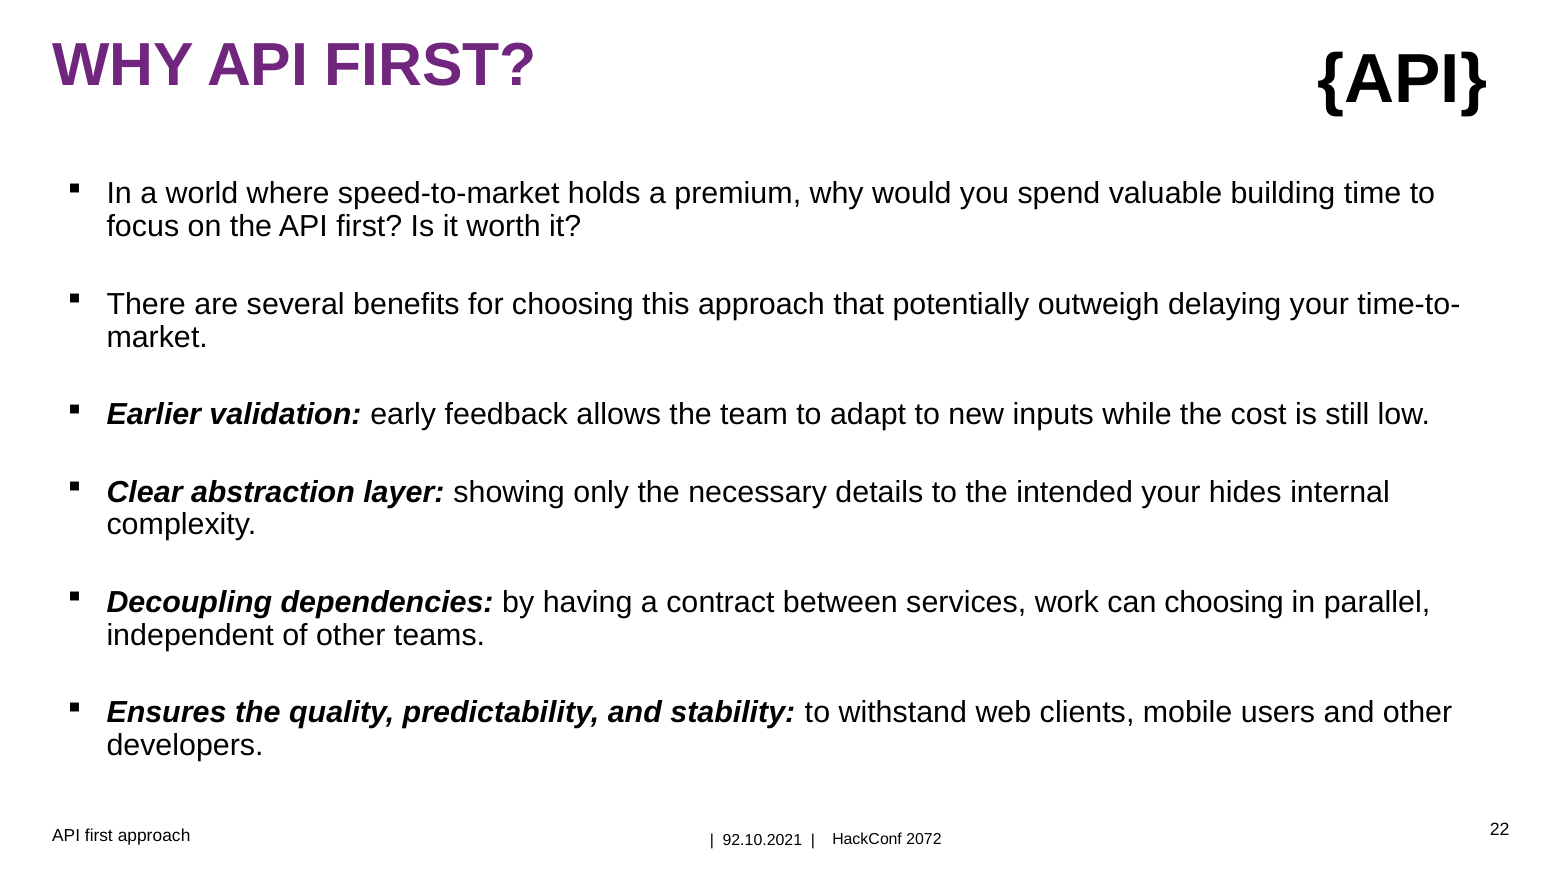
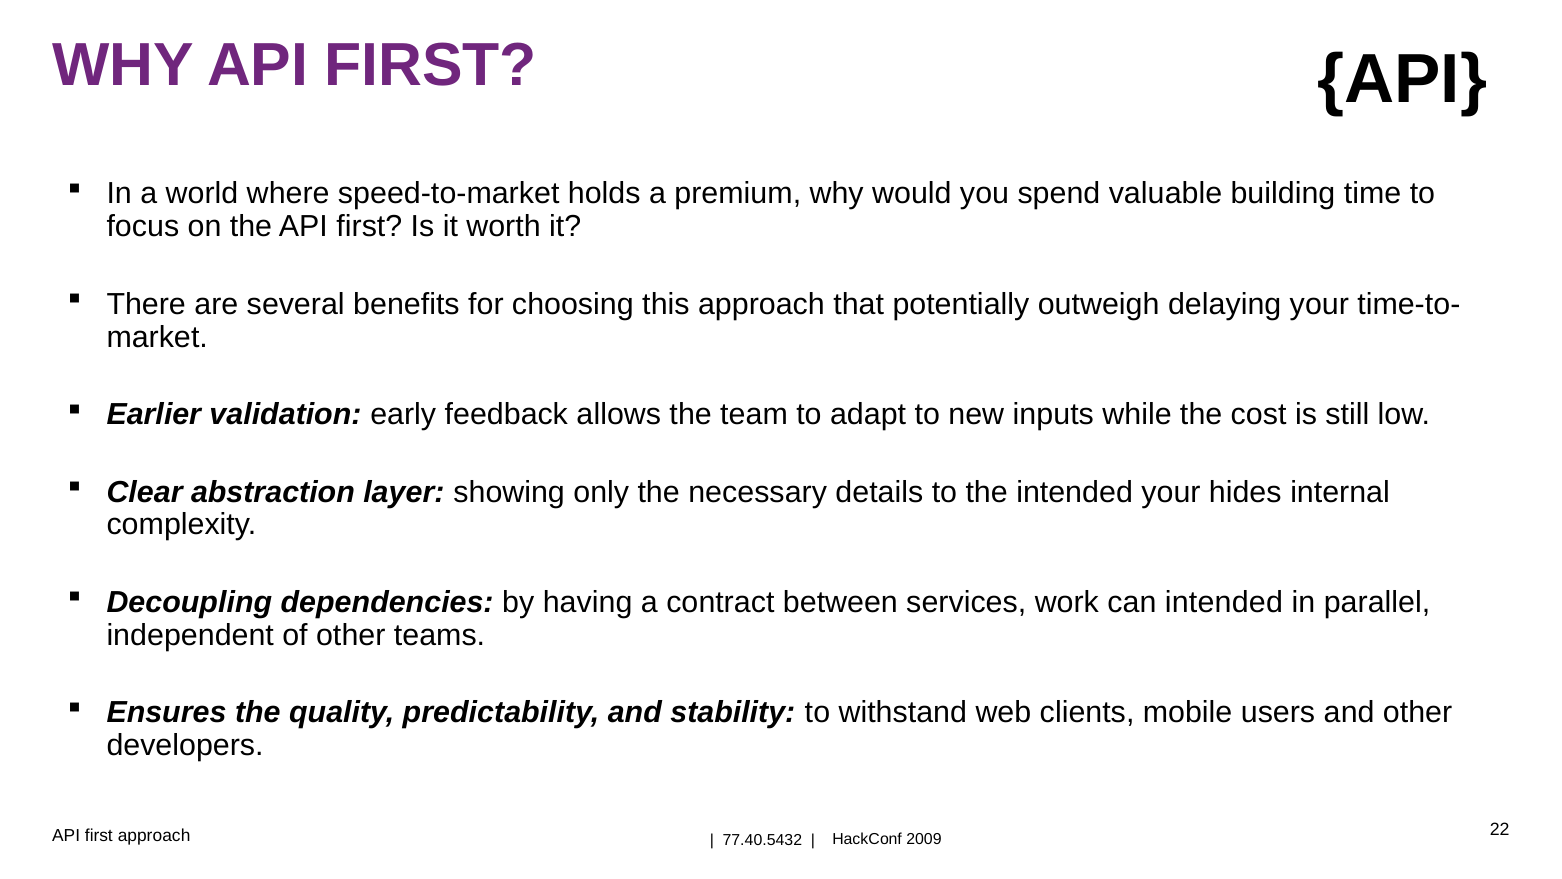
can choosing: choosing -> intended
92.10.2021: 92.10.2021 -> 77.40.5432
2072: 2072 -> 2009
